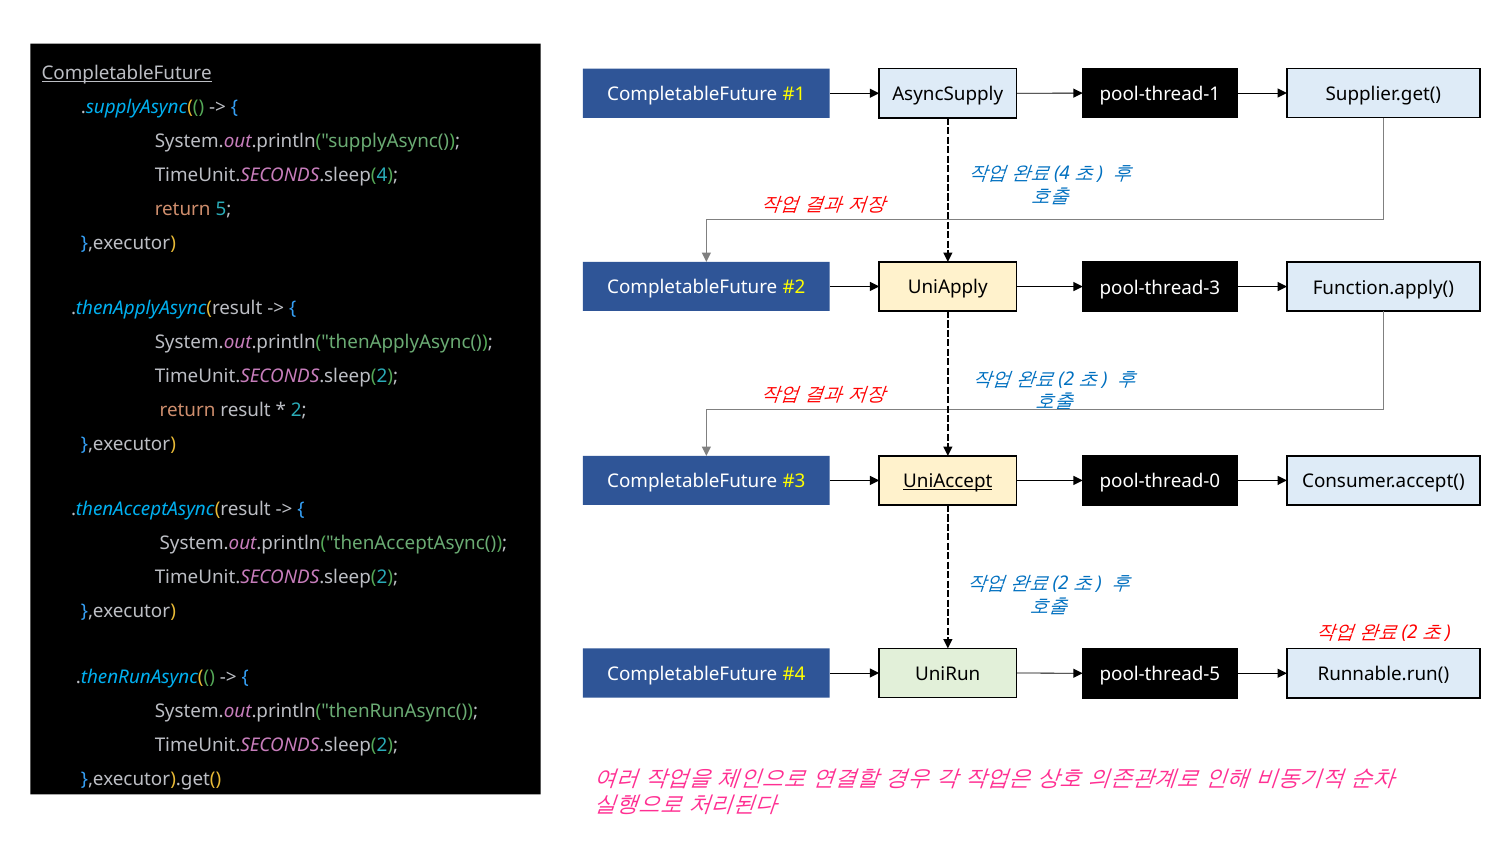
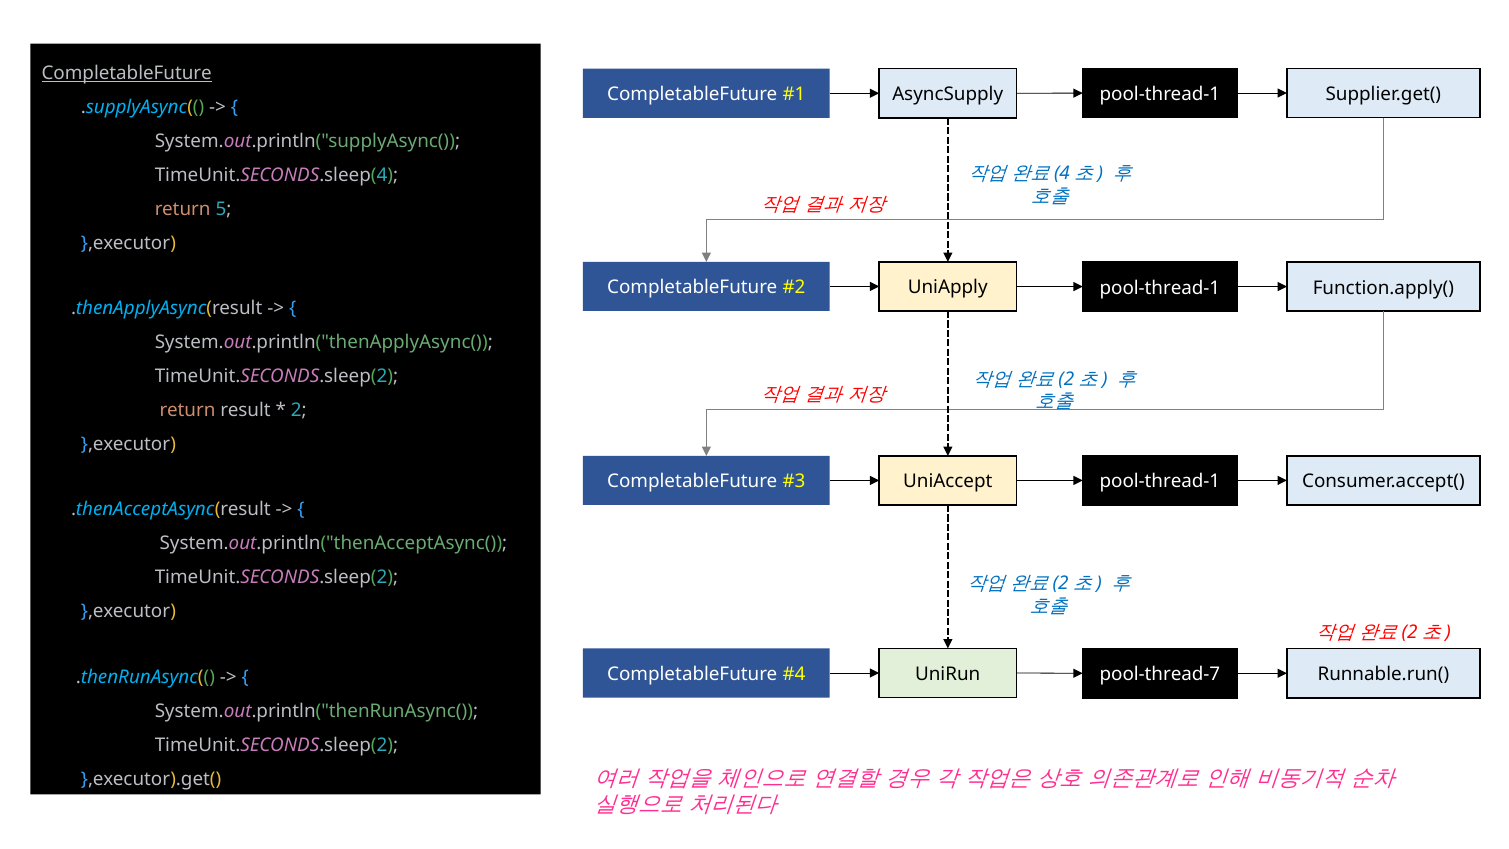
pool-thread-3 at (1160, 288): pool-thread-3 -> pool-thread-1
UniAccept underline: present -> none
pool-thread-0 at (1160, 482): pool-thread-0 -> pool-thread-1
pool-thread-5: pool-thread-5 -> pool-thread-7
